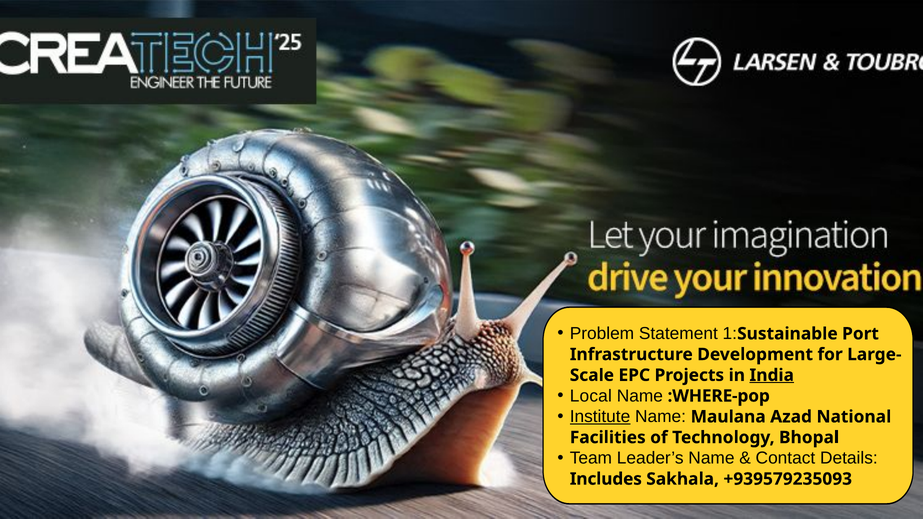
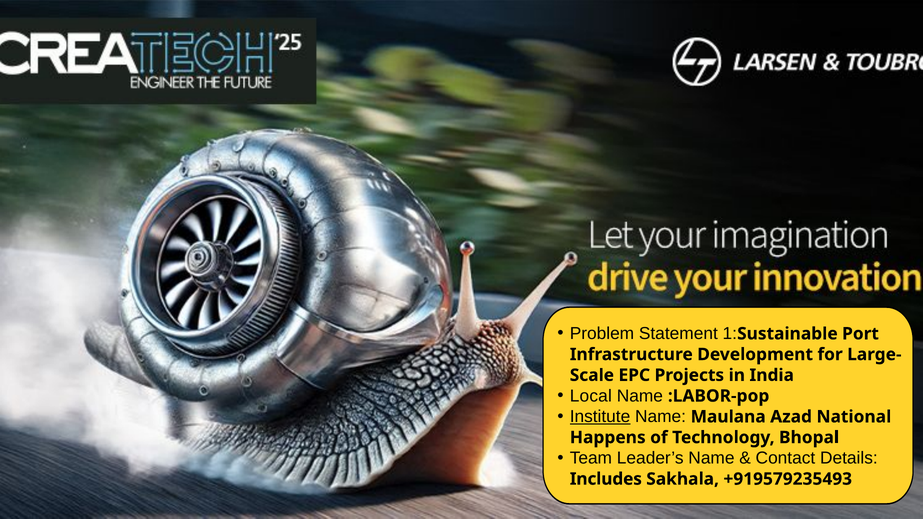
India underline: present -> none
:WHERE-pop: :WHERE-pop -> :LABOR-pop
Facilities: Facilities -> Happens
+939579235093: +939579235093 -> +919579235493
